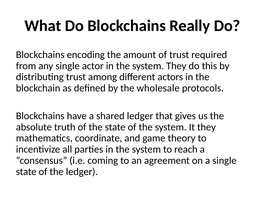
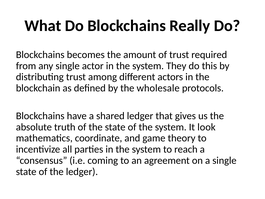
encoding: encoding -> becomes
It they: they -> look
